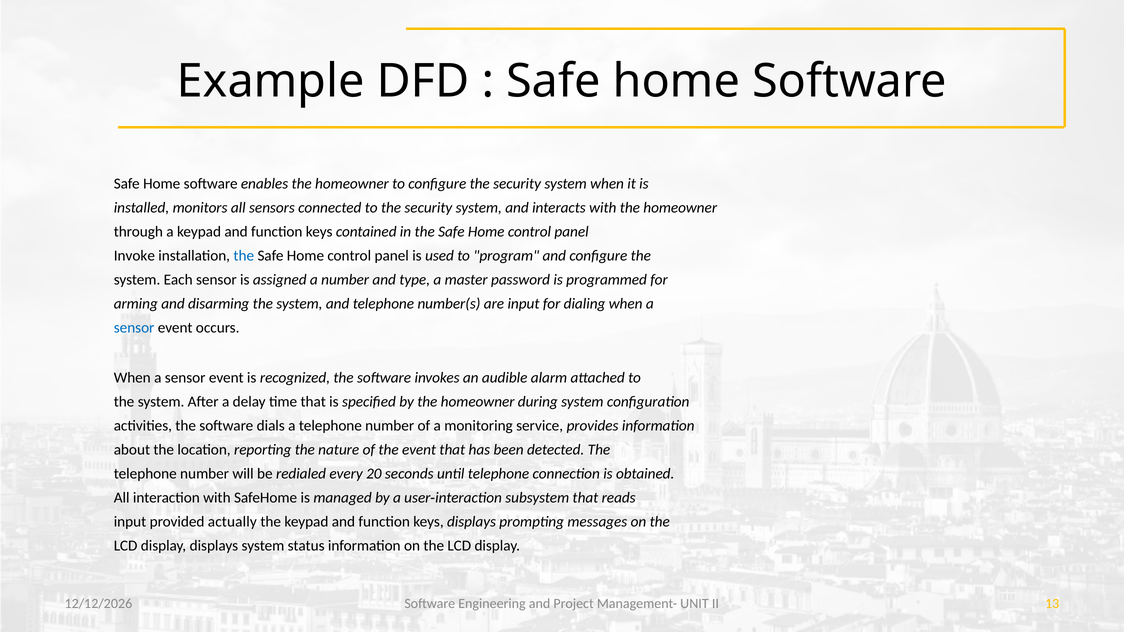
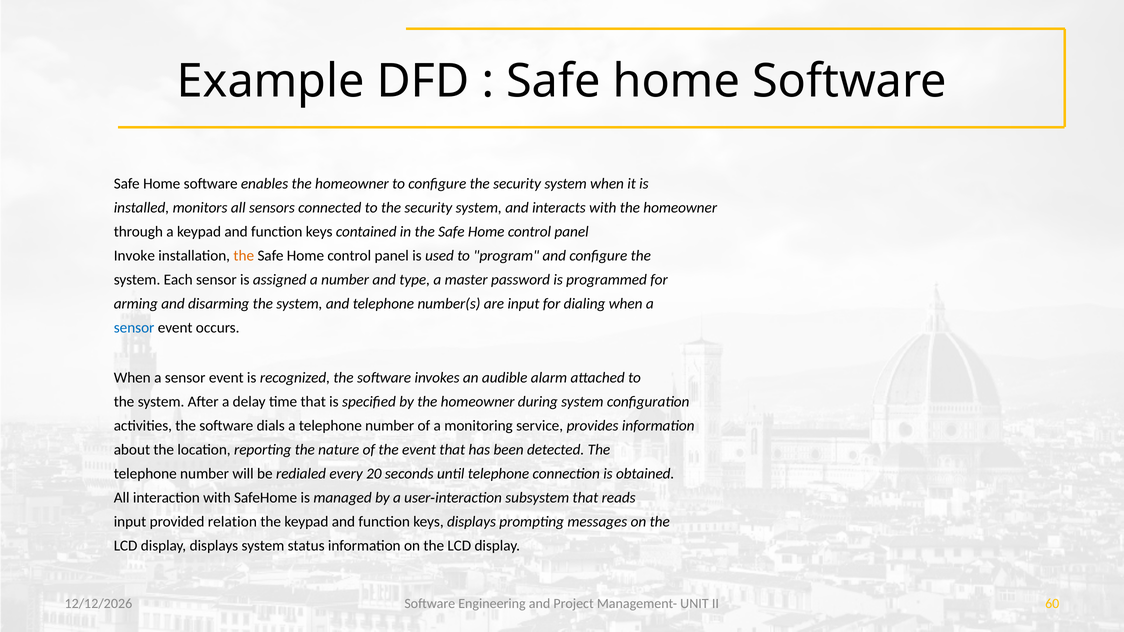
the at (244, 256) colour: blue -> orange
actually: actually -> relation
13: 13 -> 60
